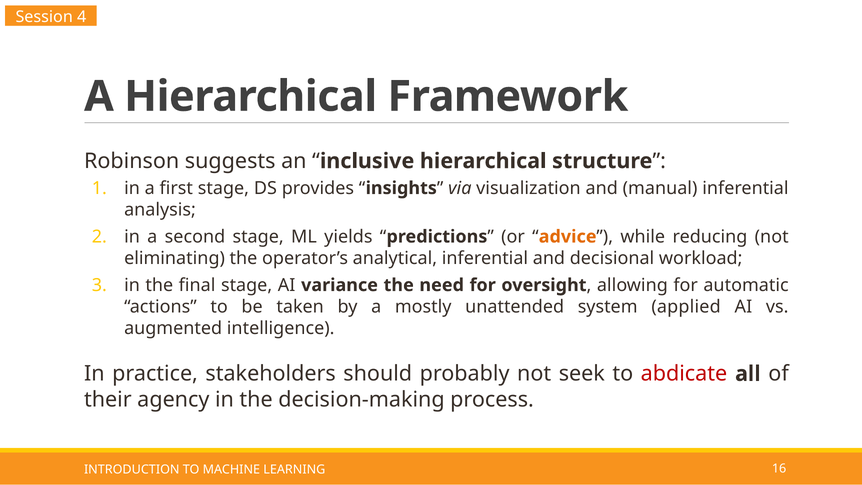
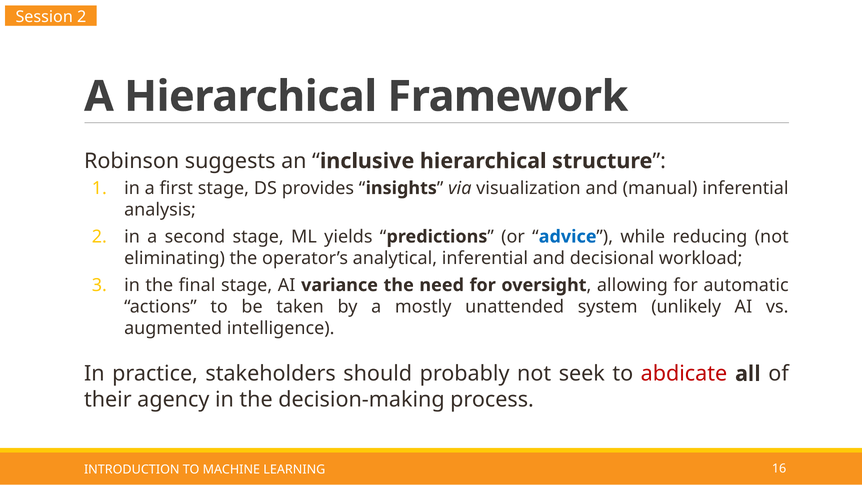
Session 4: 4 -> 2
advice colour: orange -> blue
applied: applied -> unlikely
